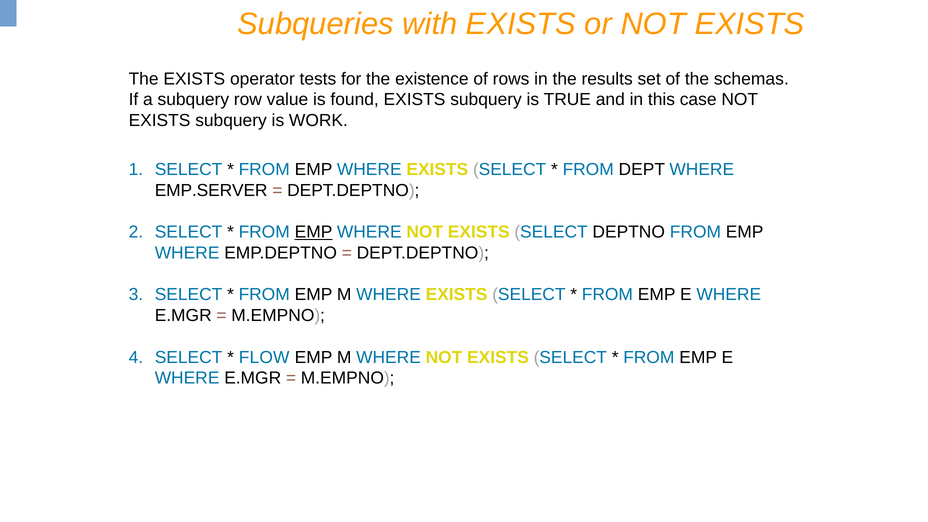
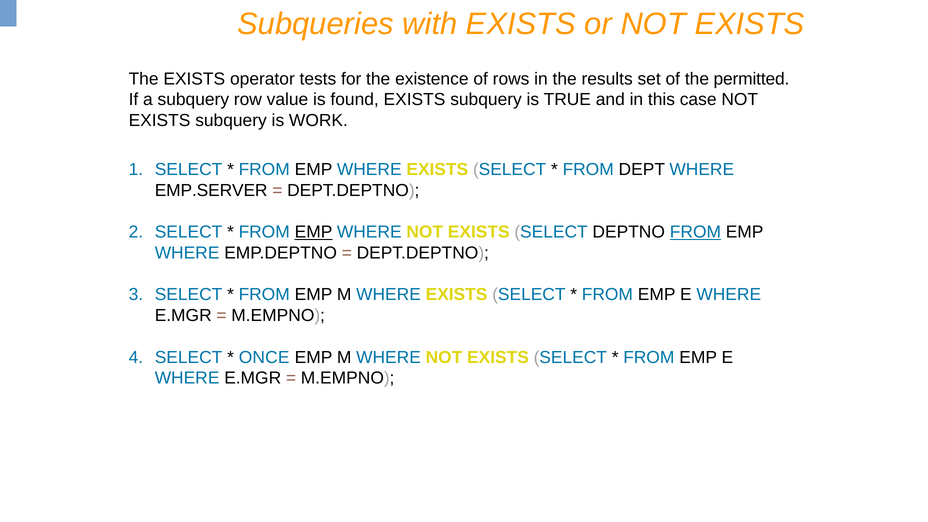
schemas: schemas -> permitted
FROM at (695, 232) underline: none -> present
FLOW: FLOW -> ONCE
